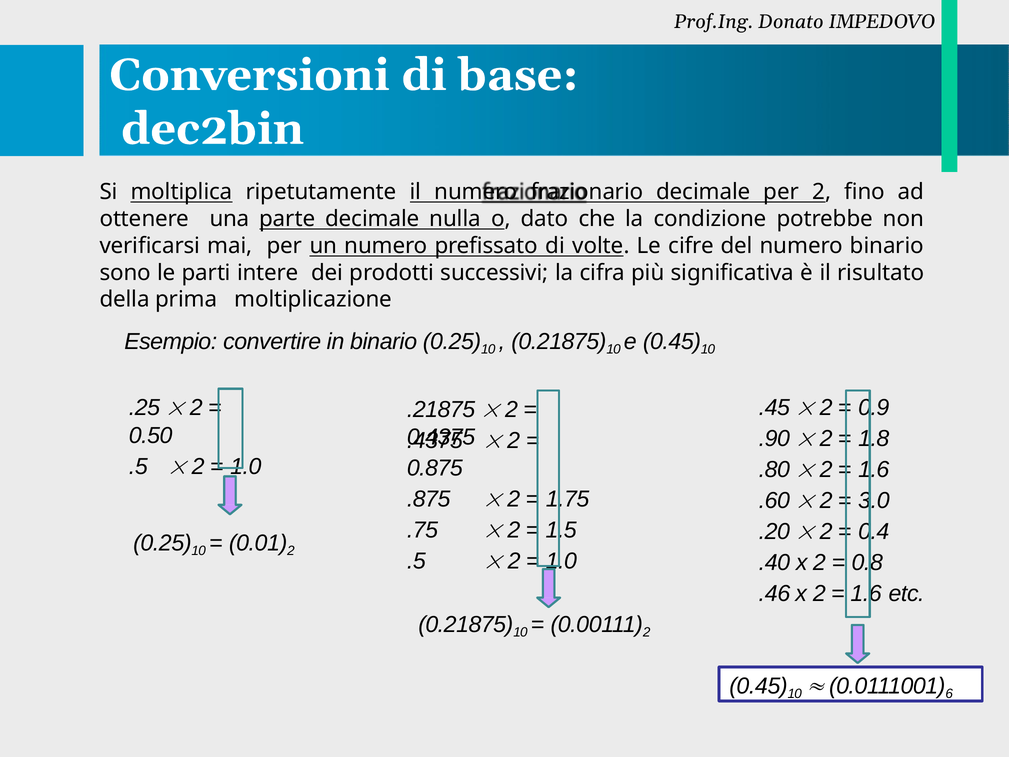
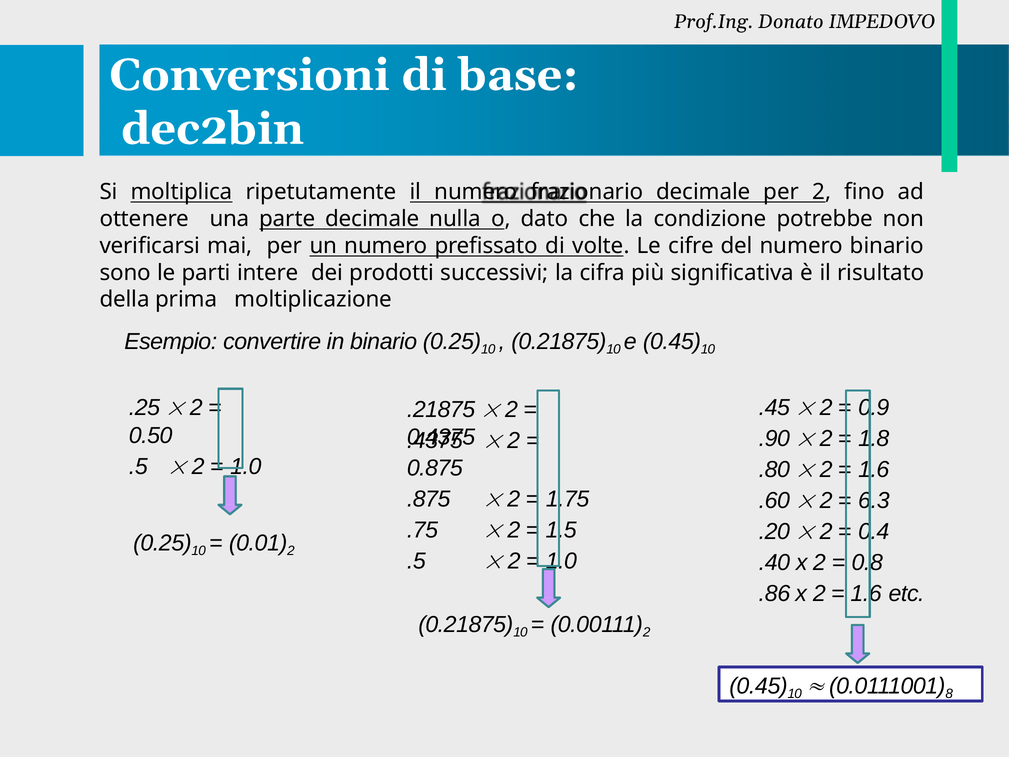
3.0: 3.0 -> 6.3
.46: .46 -> .86
6: 6 -> 8
